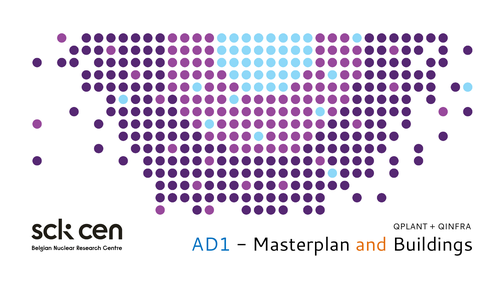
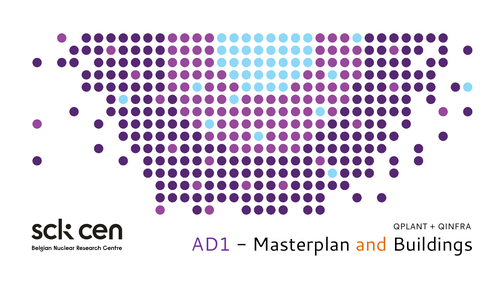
AD1 colour: blue -> purple
